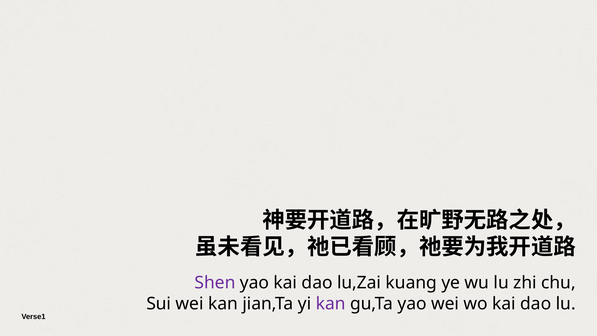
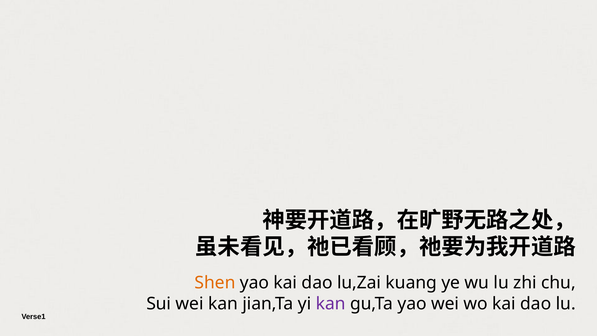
Shen colour: purple -> orange
